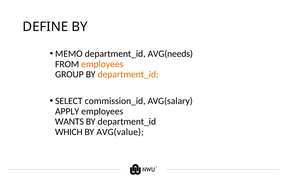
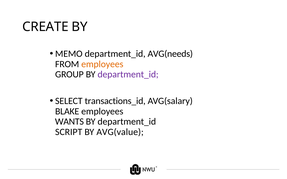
DEFINE: DEFINE -> CREATE
department_id at (128, 75) colour: orange -> purple
commission_id: commission_id -> transactions_id
APPLY: APPLY -> BLAKE
WHICH: WHICH -> SCRIPT
